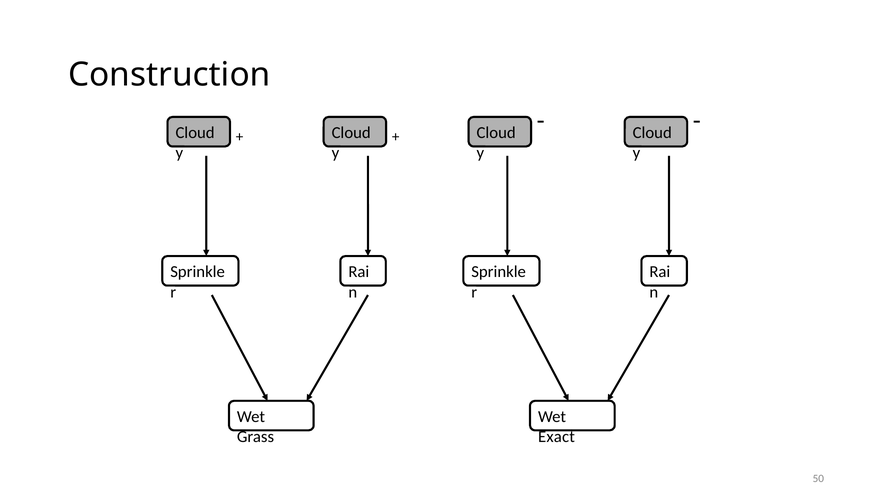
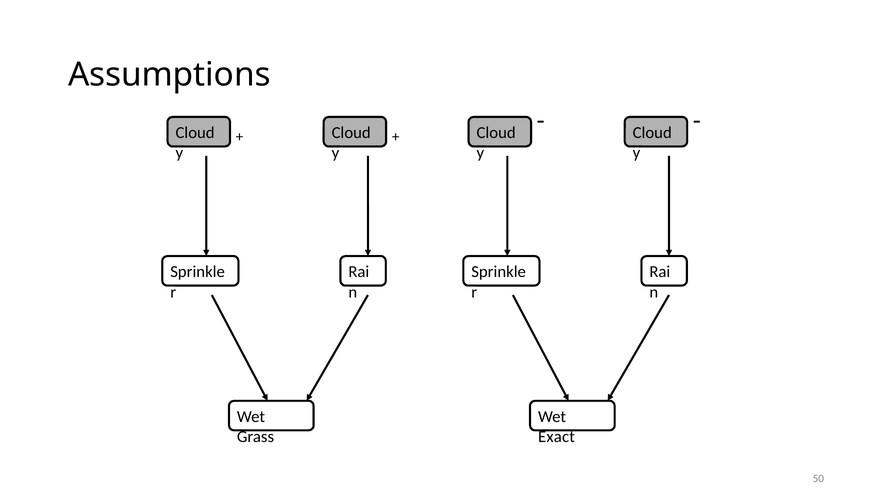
Construction: Construction -> Assumptions
